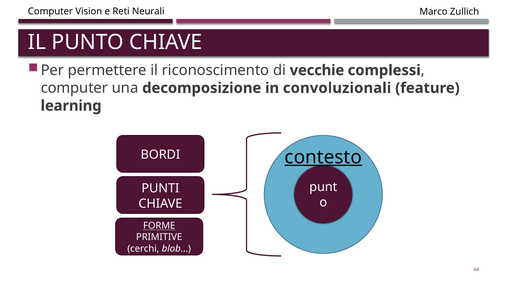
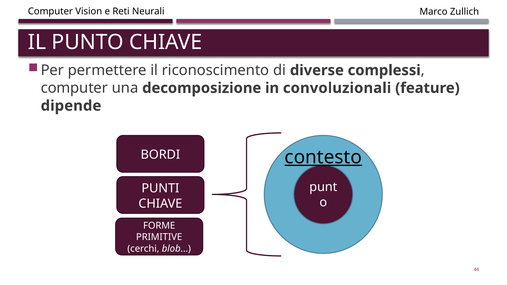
vecchie: vecchie -> diverse
learning: learning -> dipende
FORME underline: present -> none
